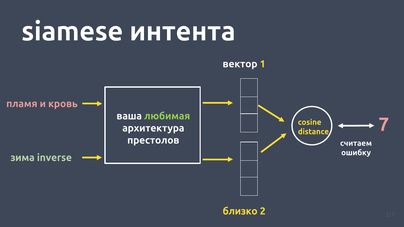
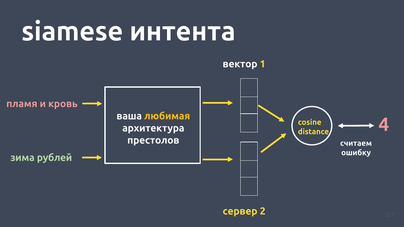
любимая colour: light green -> yellow
7: 7 -> 4
inverse: inverse -> рублей
близко: близко -> сервер
